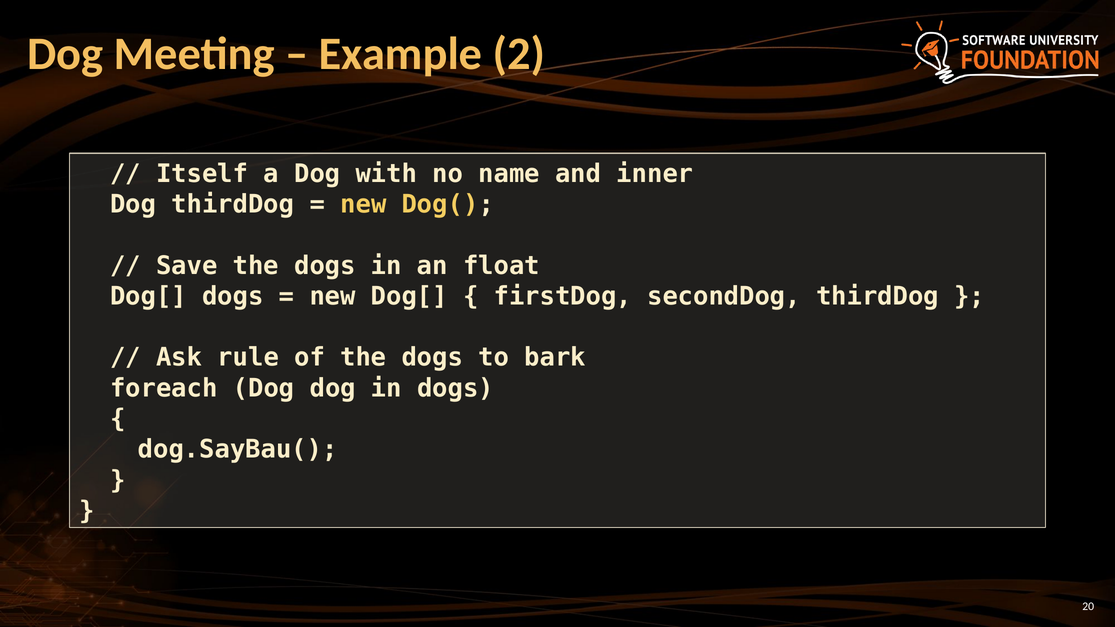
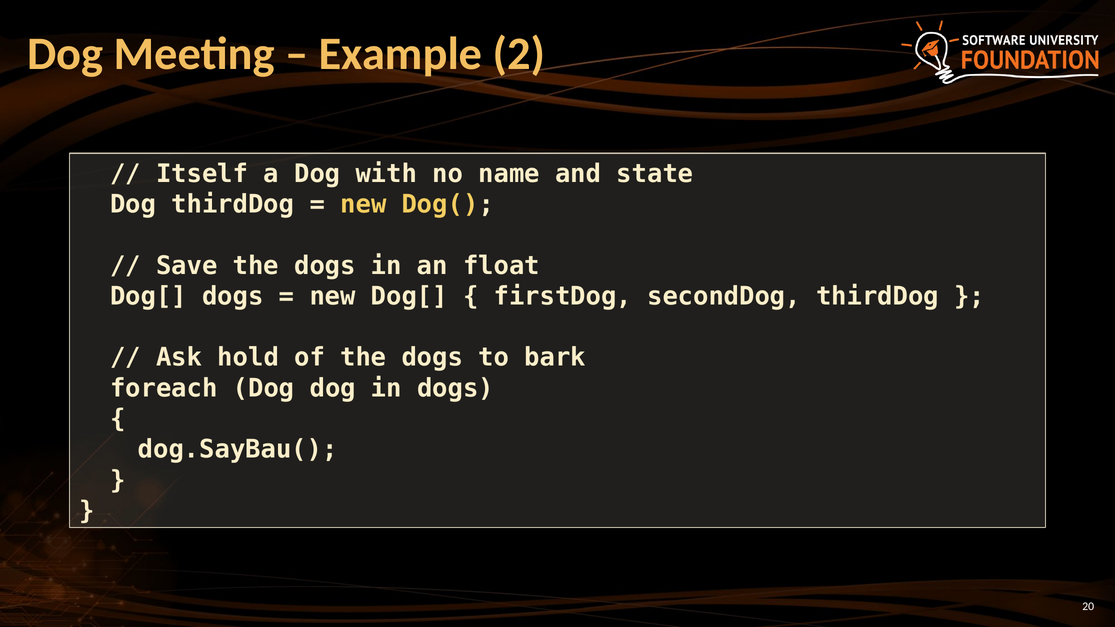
inner: inner -> state
rule: rule -> hold
